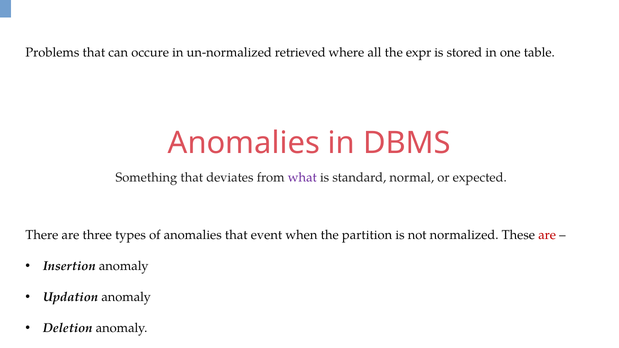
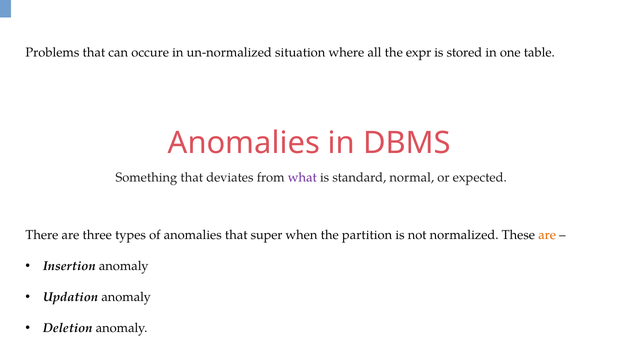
retrieved: retrieved -> situation
event: event -> super
are at (547, 235) colour: red -> orange
